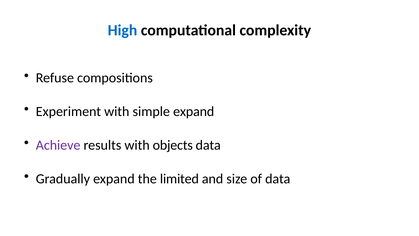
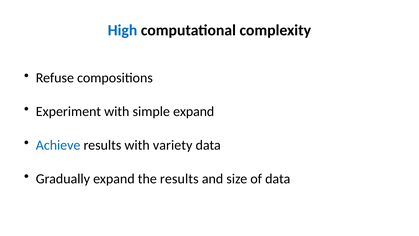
Achieve colour: purple -> blue
objects: objects -> variety
the limited: limited -> results
